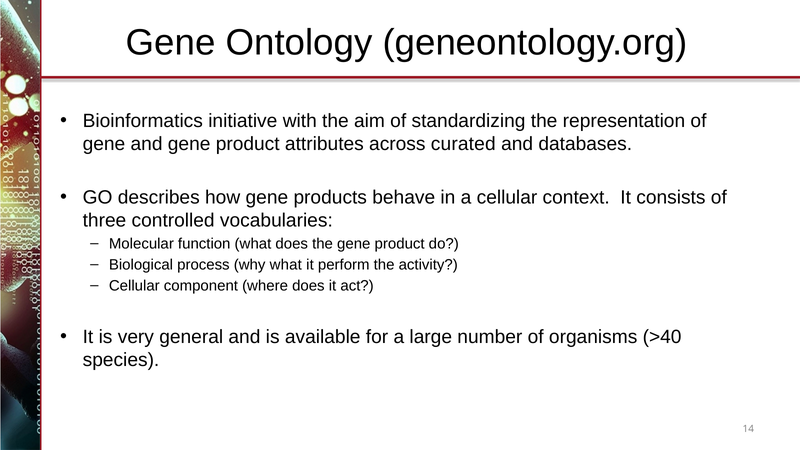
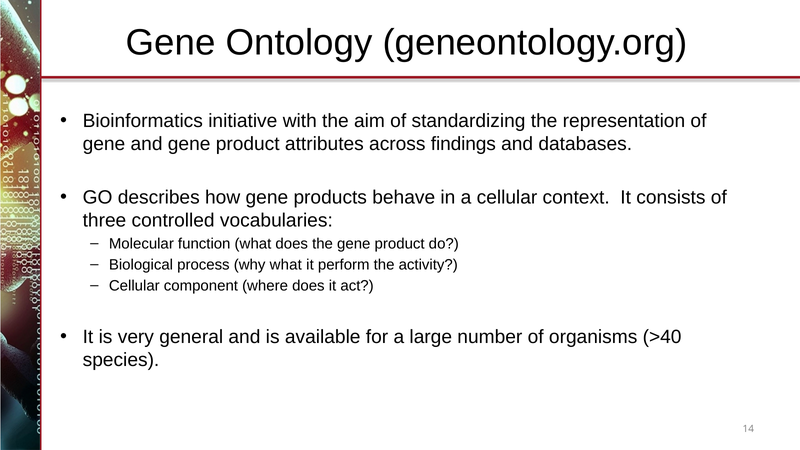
curated: curated -> findings
